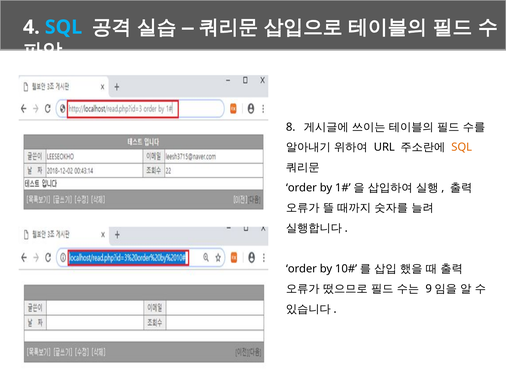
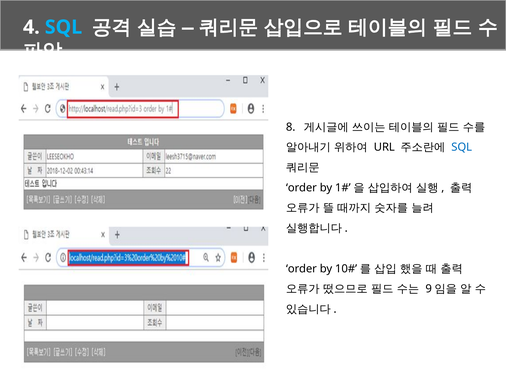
SQL at (462, 147) colour: orange -> blue
